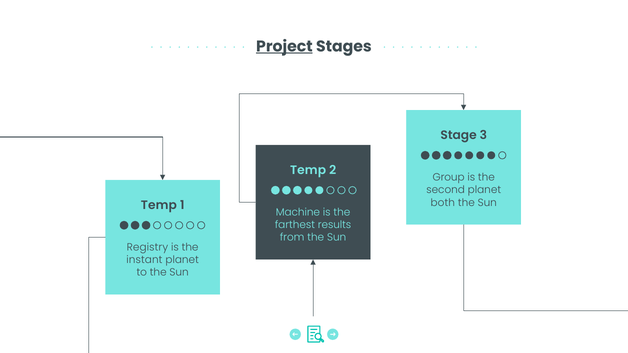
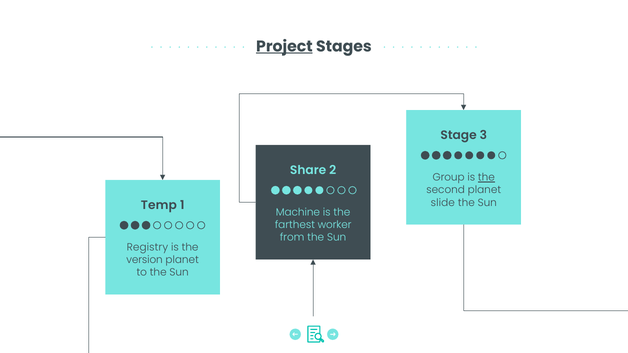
Temp at (308, 170): Temp -> Share
the at (486, 178) underline: none -> present
both: both -> slide
results: results -> worker
instant: instant -> version
